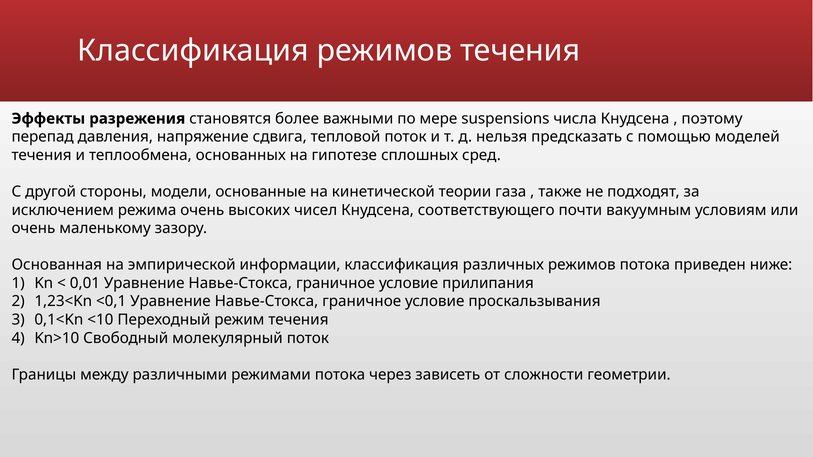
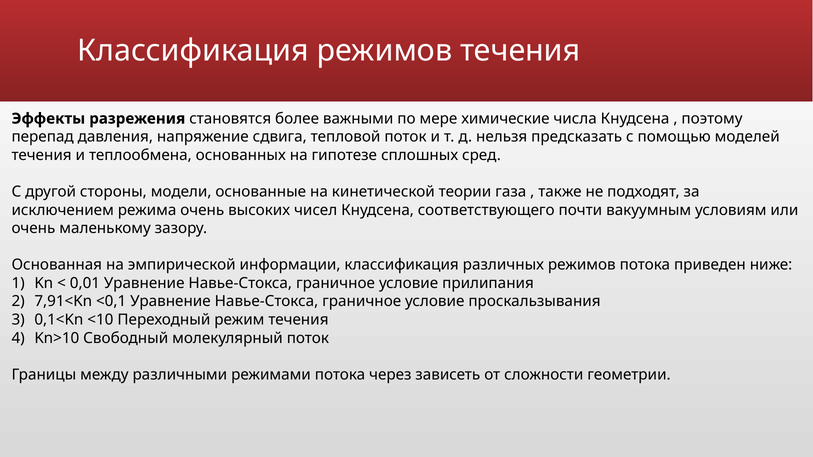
suspensions: suspensions -> химические
1,23<Kn: 1,23<Kn -> 7,91<Kn
